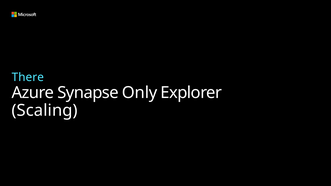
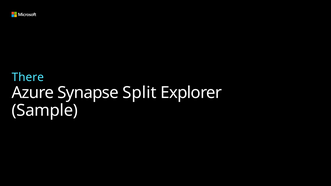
Only: Only -> Split
Scaling: Scaling -> Sample
